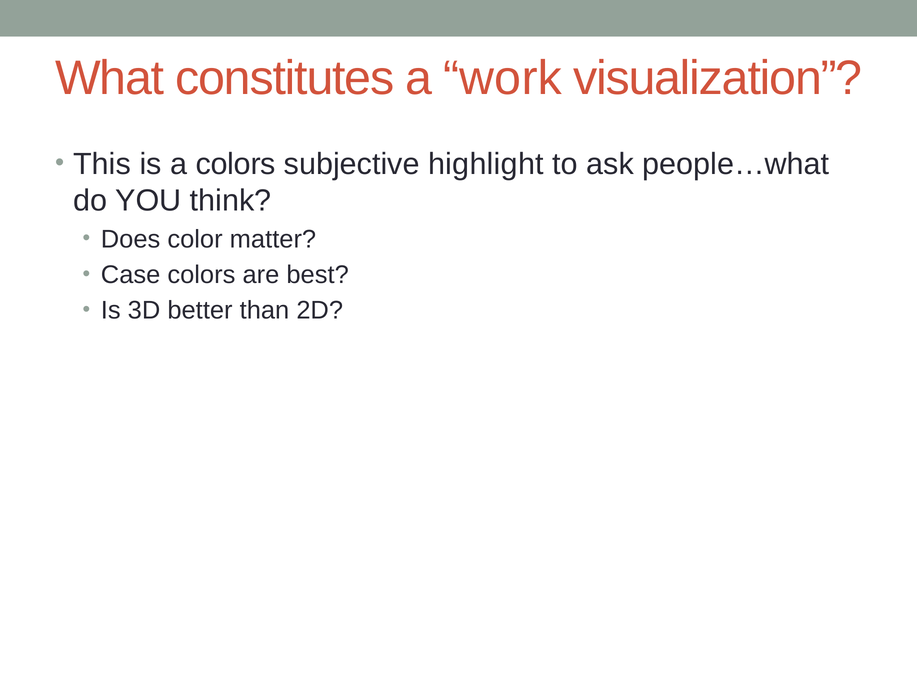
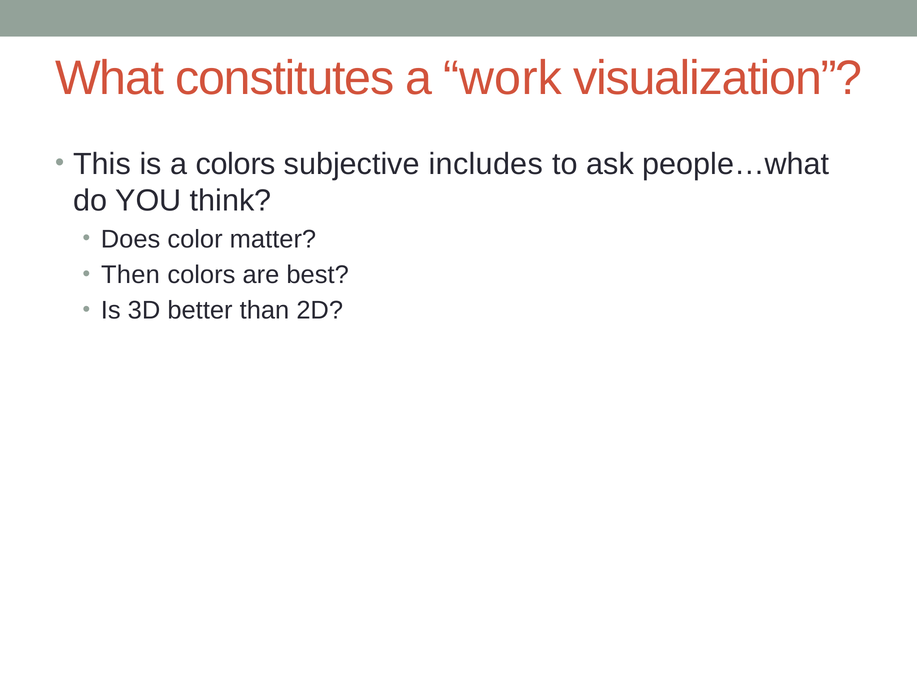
highlight: highlight -> includes
Case: Case -> Then
